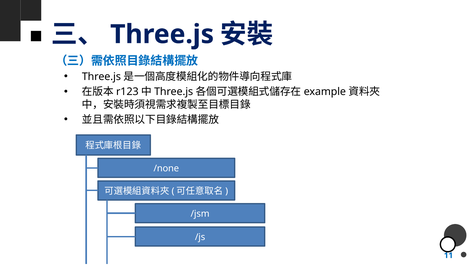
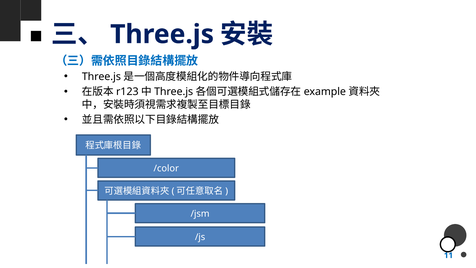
/none: /none -> /color
